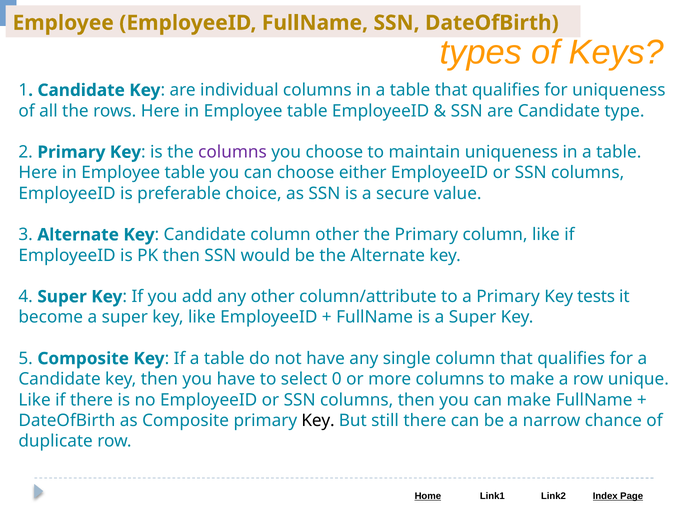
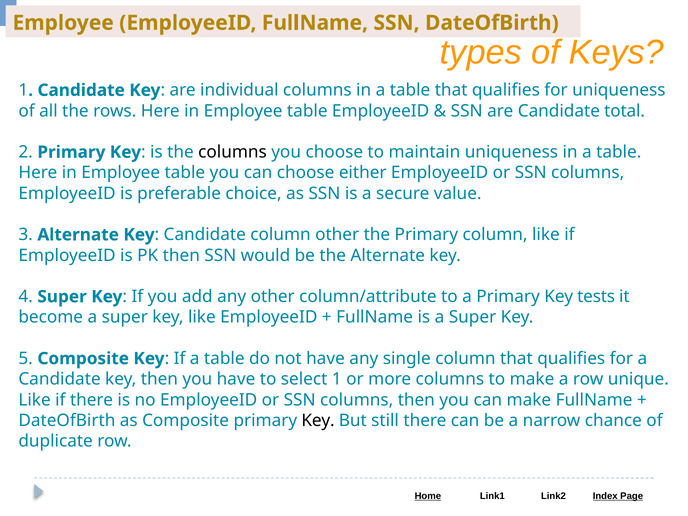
type: type -> total
columns at (233, 152) colour: purple -> black
select 0: 0 -> 1
